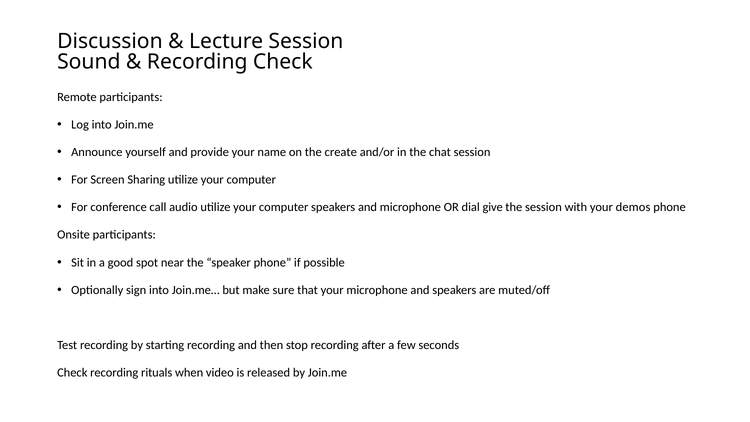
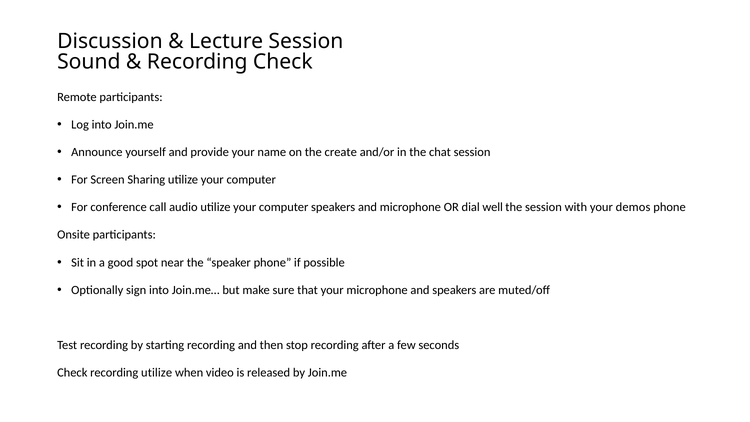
give: give -> well
recording rituals: rituals -> utilize
